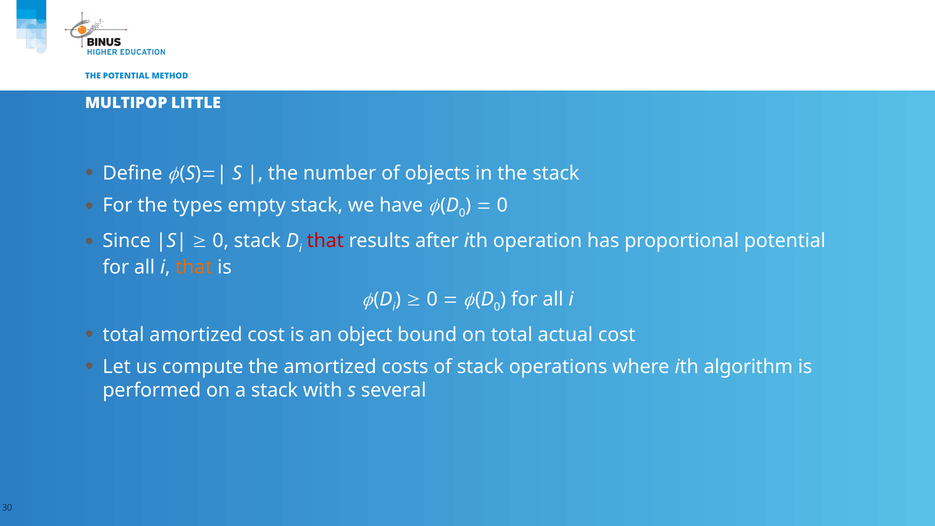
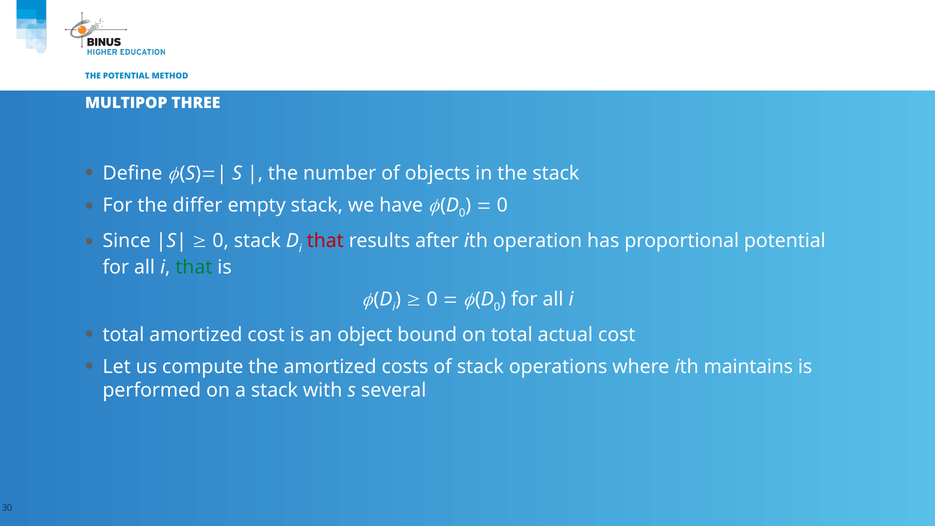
LITTLE: LITTLE -> THREE
types: types -> differ
that at (194, 267) colour: orange -> green
algorithm: algorithm -> maintains
